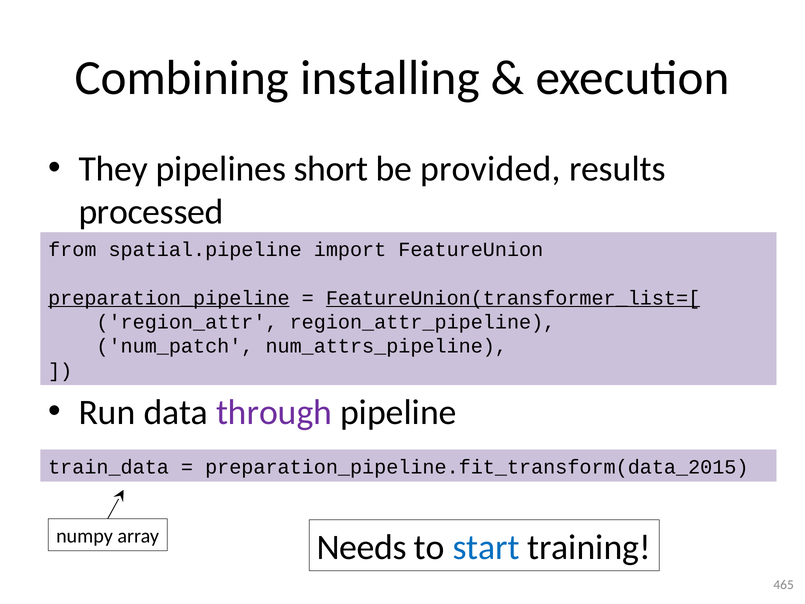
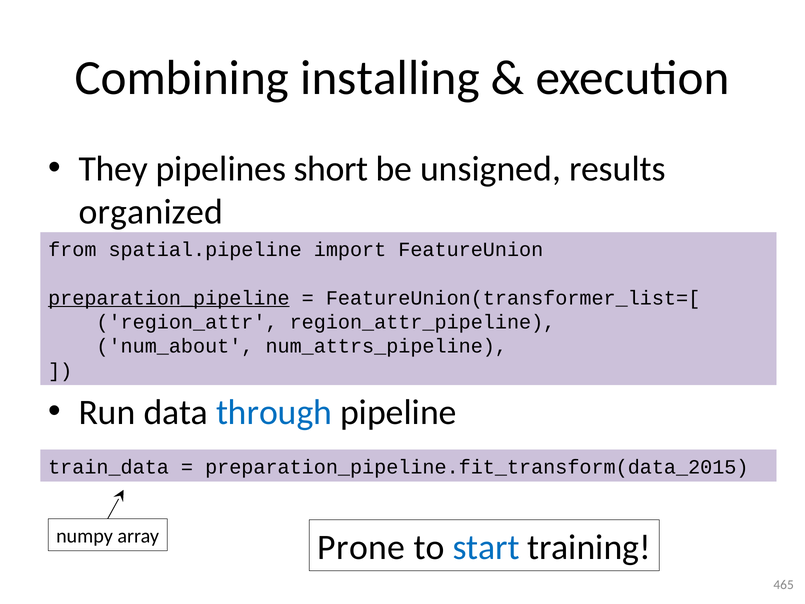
provided: provided -> unsigned
processed: processed -> organized
FeatureUnion(transformer_list=[ underline: present -> none
num_patch: num_patch -> num_about
through colour: purple -> blue
Needs: Needs -> Prone
